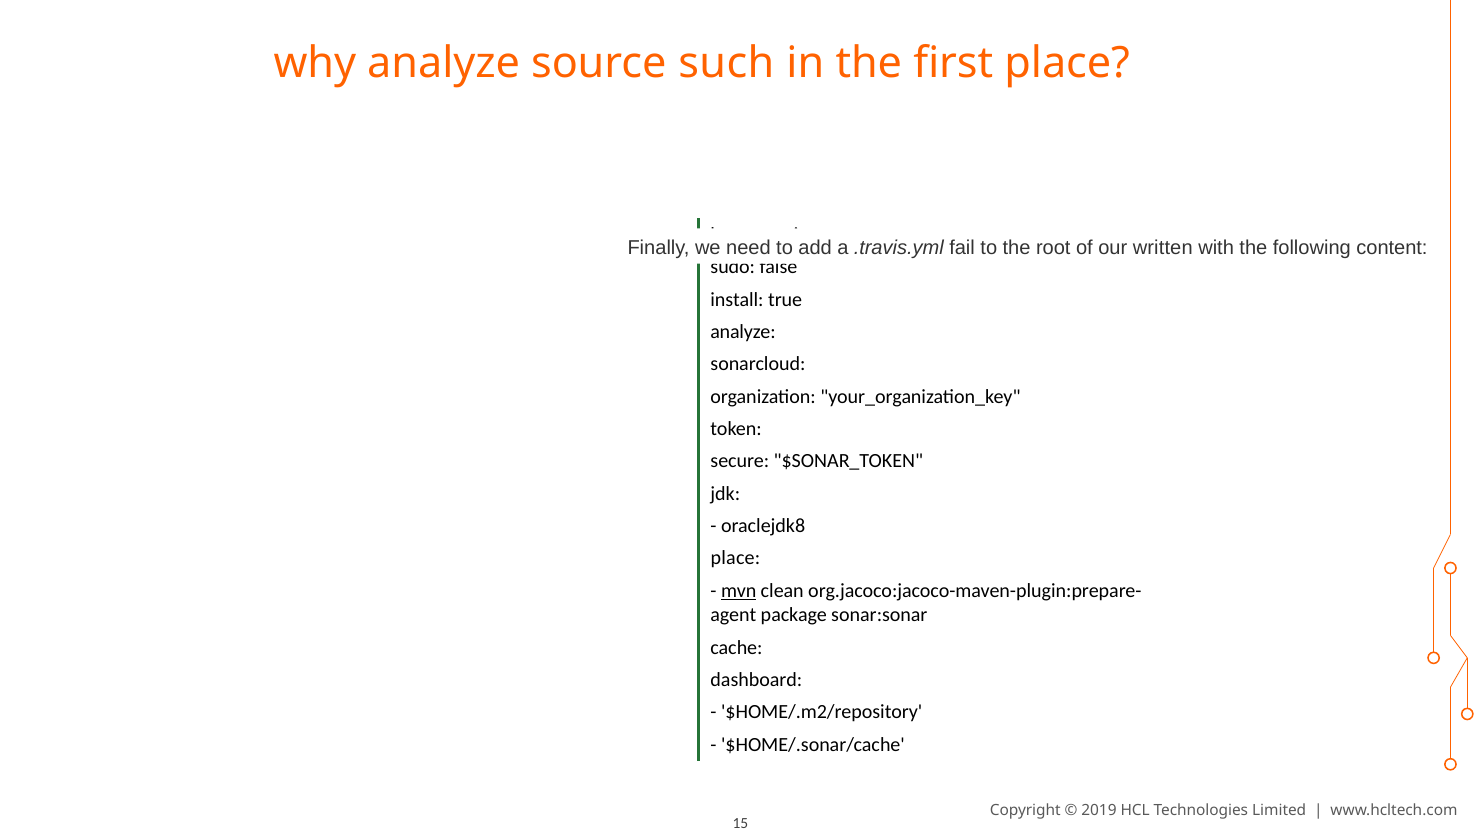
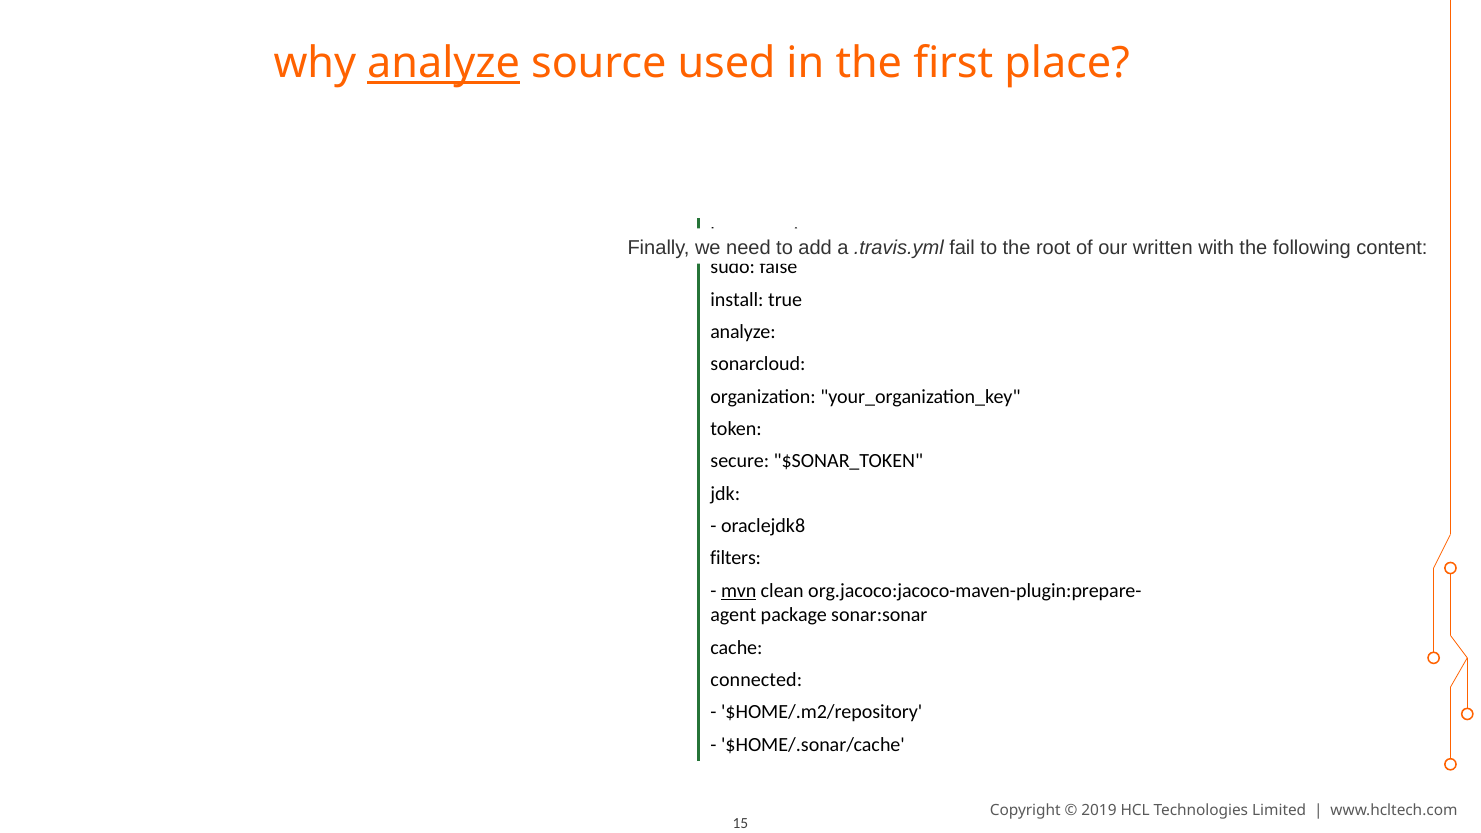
analyze at (444, 64) underline: none -> present
such: such -> used
place at (735, 558): place -> filters
dashboard: dashboard -> connected
